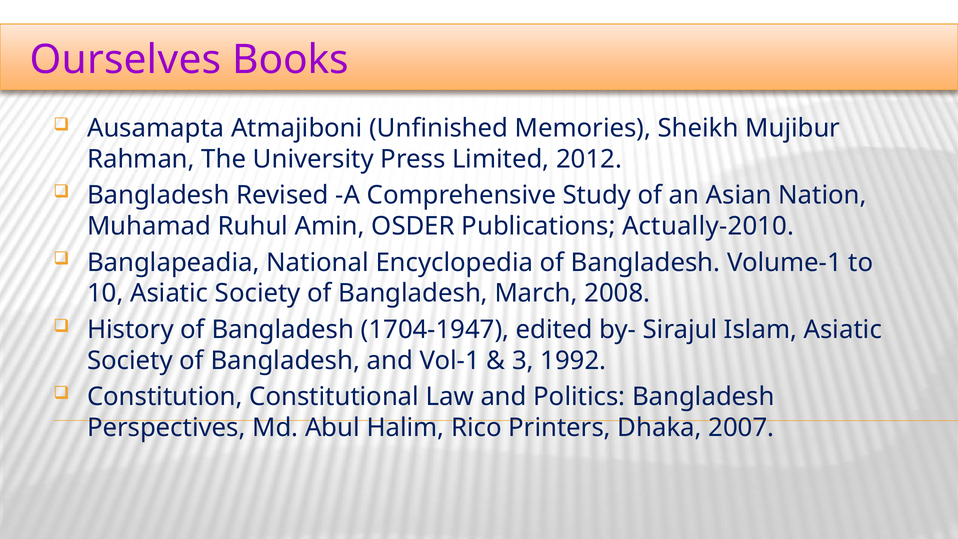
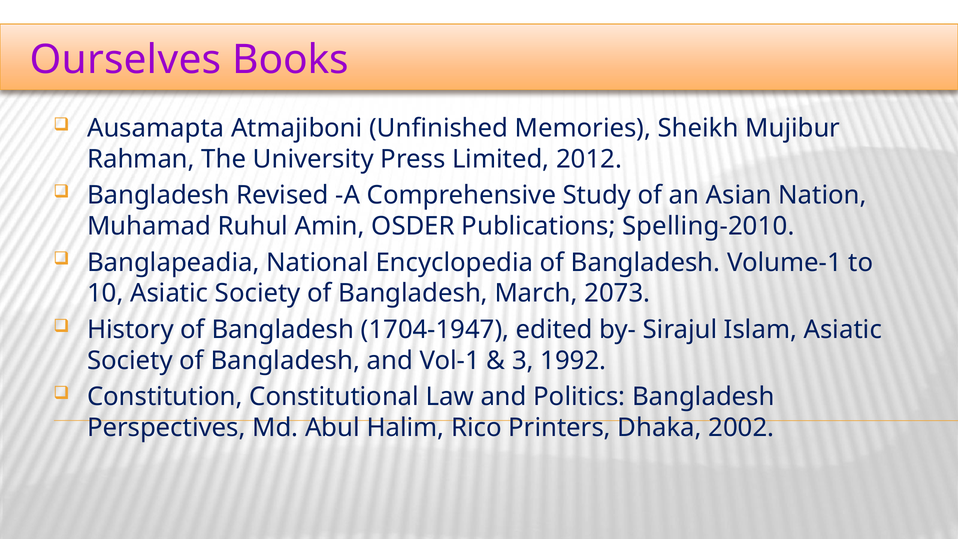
Actually-2010: Actually-2010 -> Spelling-2010
2008: 2008 -> 2073
2007: 2007 -> 2002
